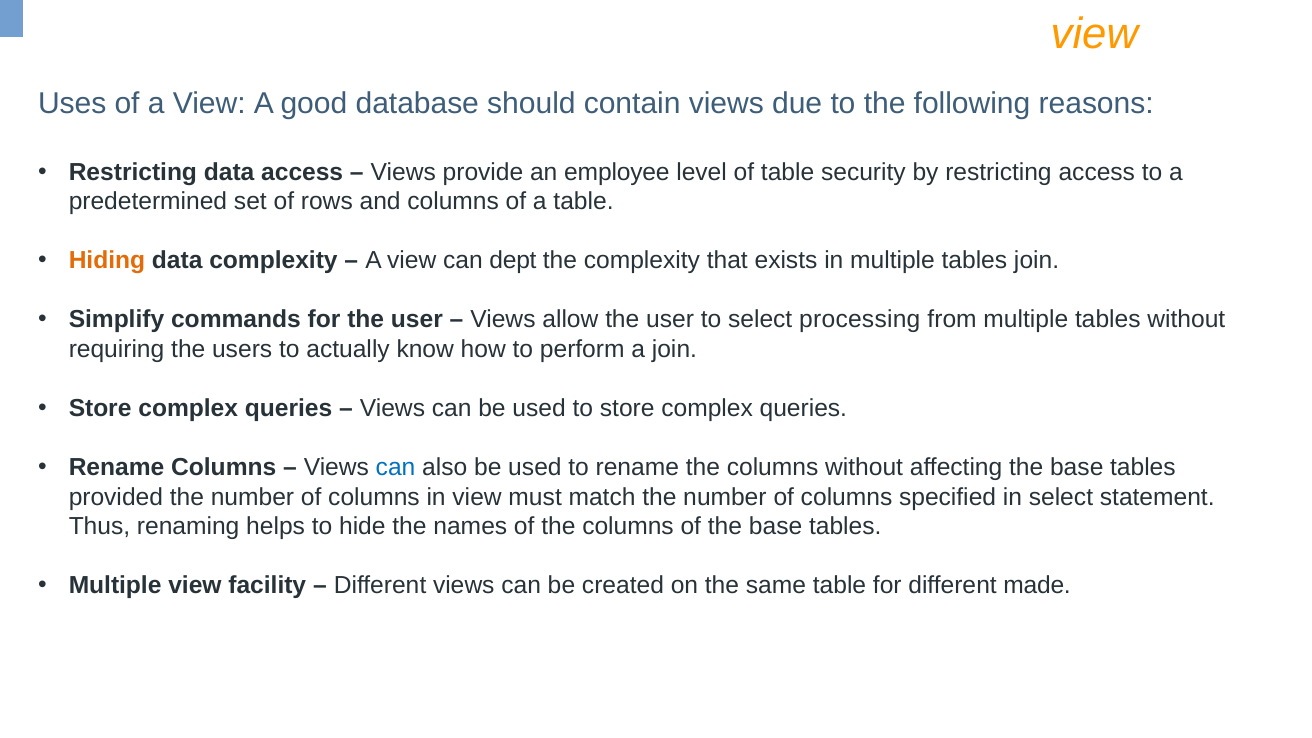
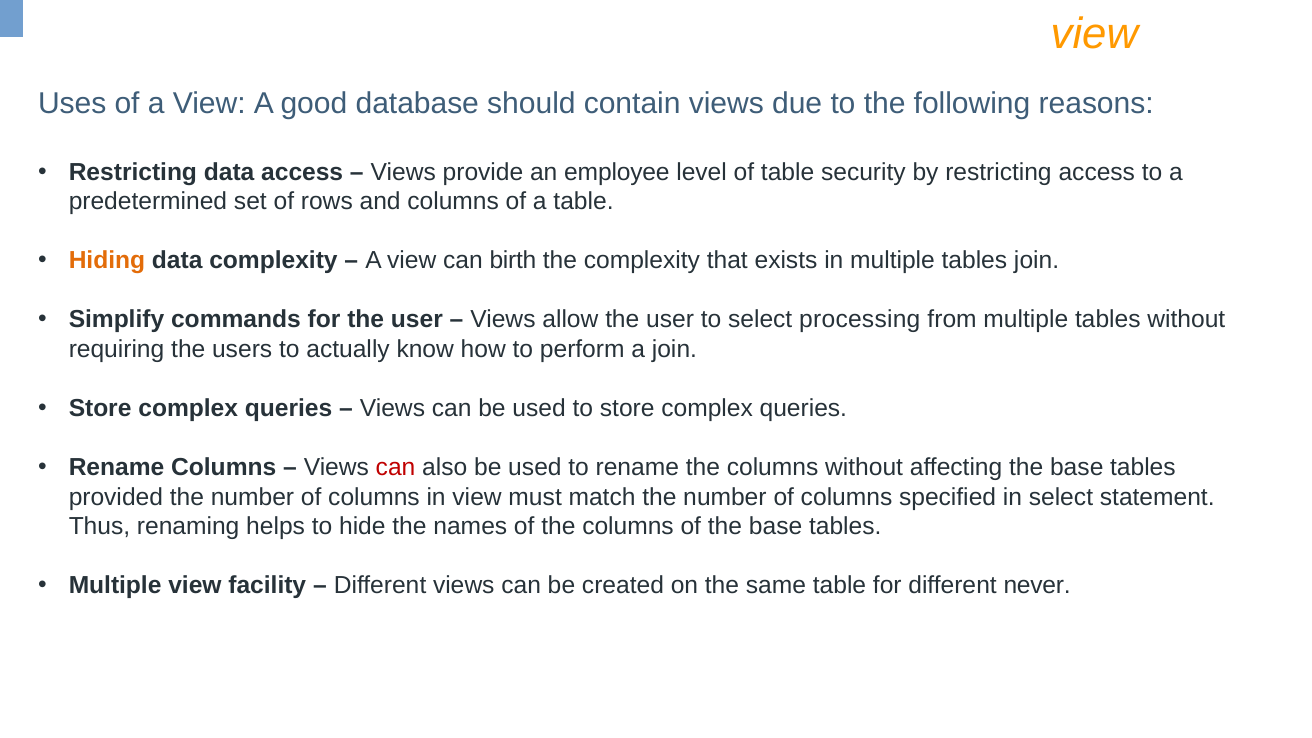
dept: dept -> birth
can at (396, 467) colour: blue -> red
made: made -> never
